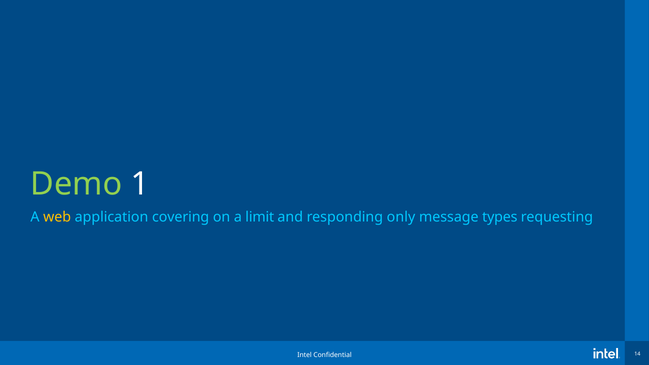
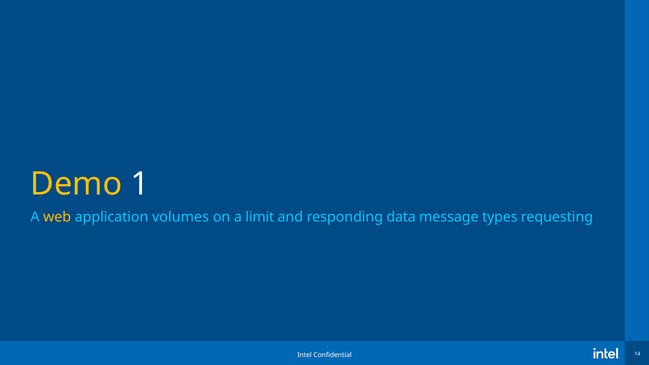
Demo colour: light green -> yellow
covering: covering -> volumes
only: only -> data
